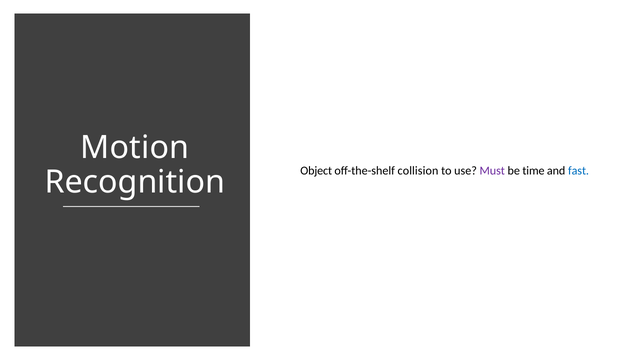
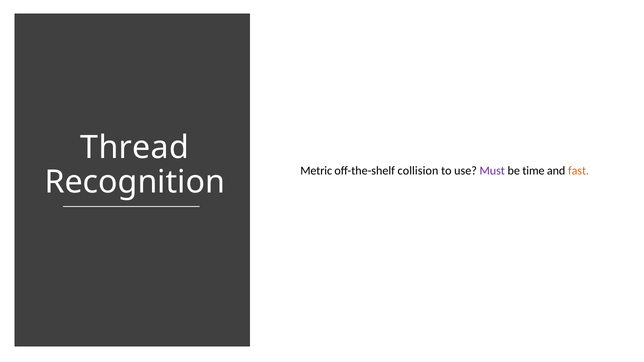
Motion: Motion -> Thread
Object: Object -> Metric
fast colour: blue -> orange
